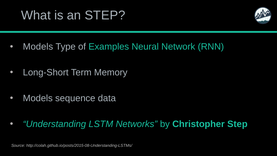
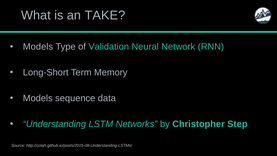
an STEP: STEP -> TAKE
Examples: Examples -> Validation
